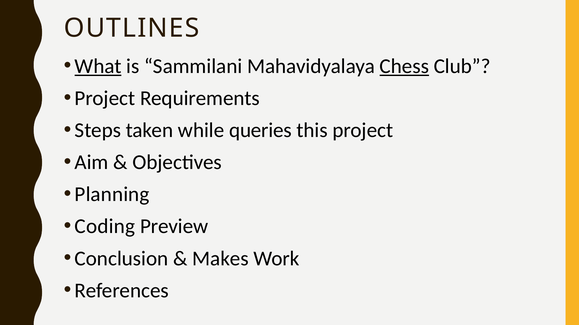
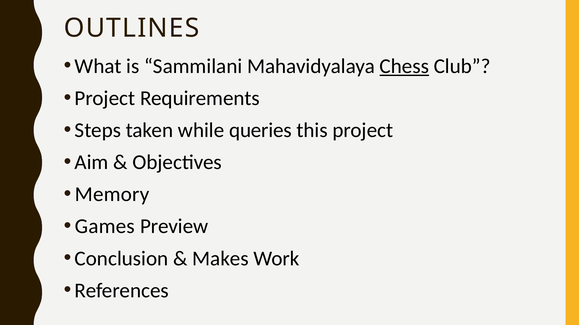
What underline: present -> none
Planning: Planning -> Memory
Coding: Coding -> Games
